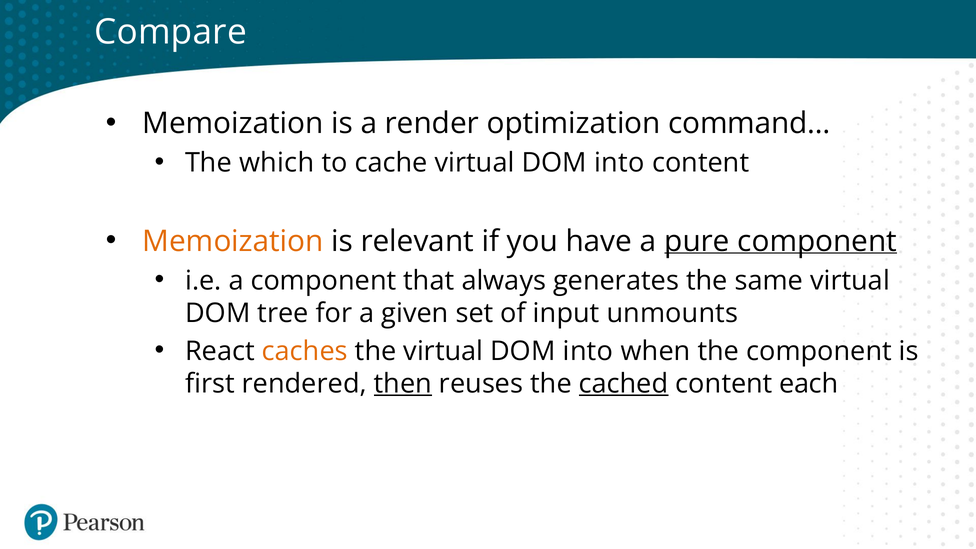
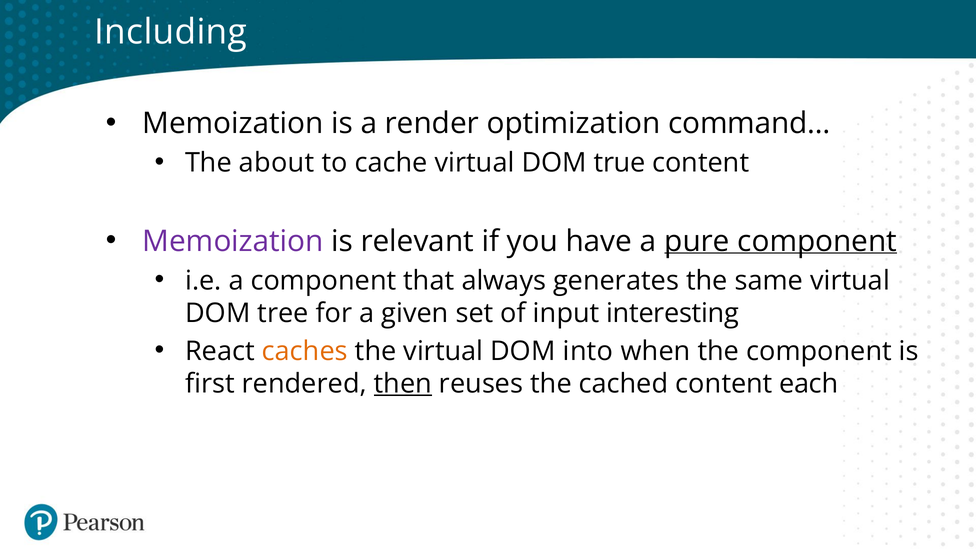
Compare: Compare -> Including
which: which -> about
cache virtual DOM into: into -> true
Memoization at (233, 241) colour: orange -> purple
unmounts: unmounts -> interesting
cached underline: present -> none
